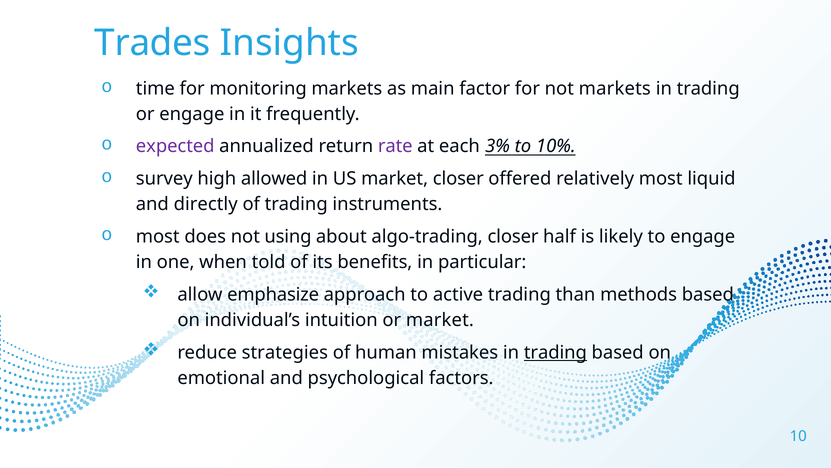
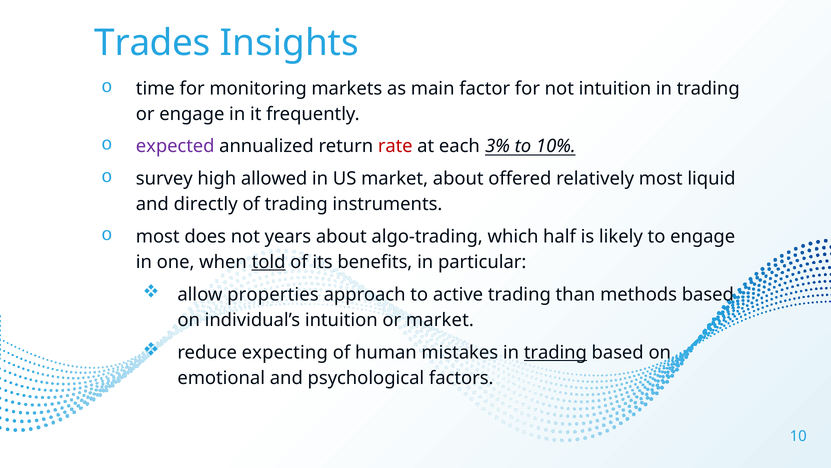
not markets: markets -> intuition
rate colour: purple -> red
market closer: closer -> about
using: using -> years
algo-trading closer: closer -> which
told underline: none -> present
emphasize: emphasize -> properties
strategies: strategies -> expecting
